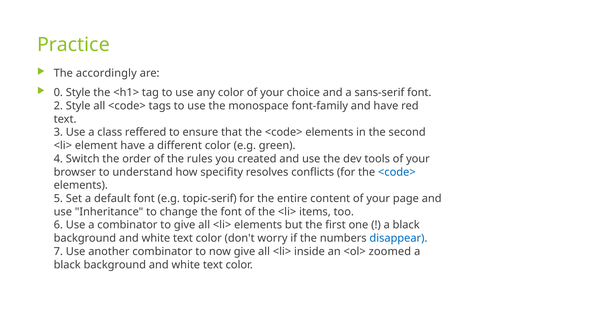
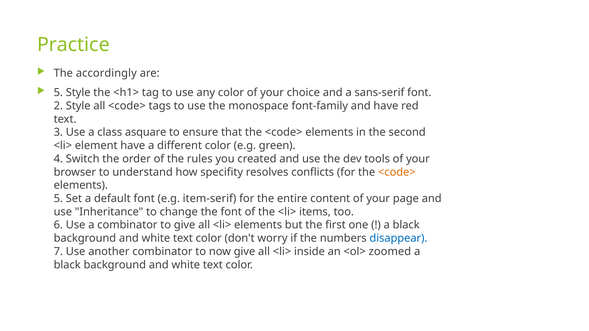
0 at (58, 93): 0 -> 5
reffered: reffered -> asquare
<code> at (397, 172) colour: blue -> orange
topic-serif: topic-serif -> item-serif
